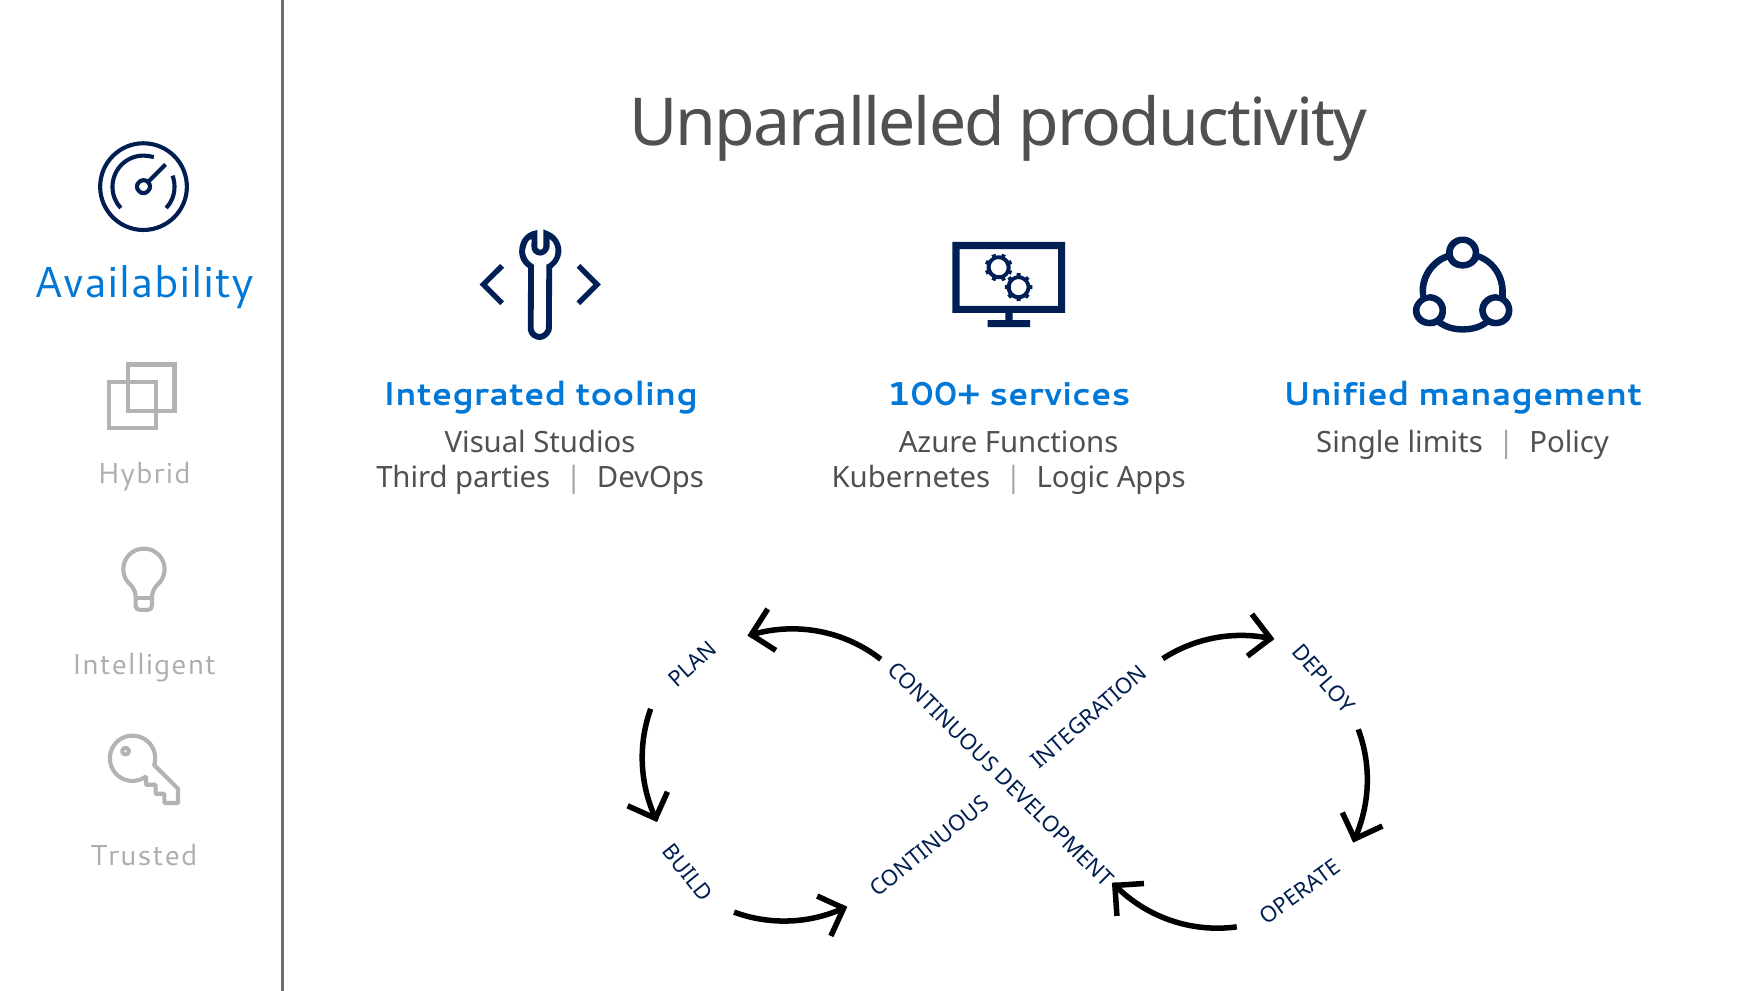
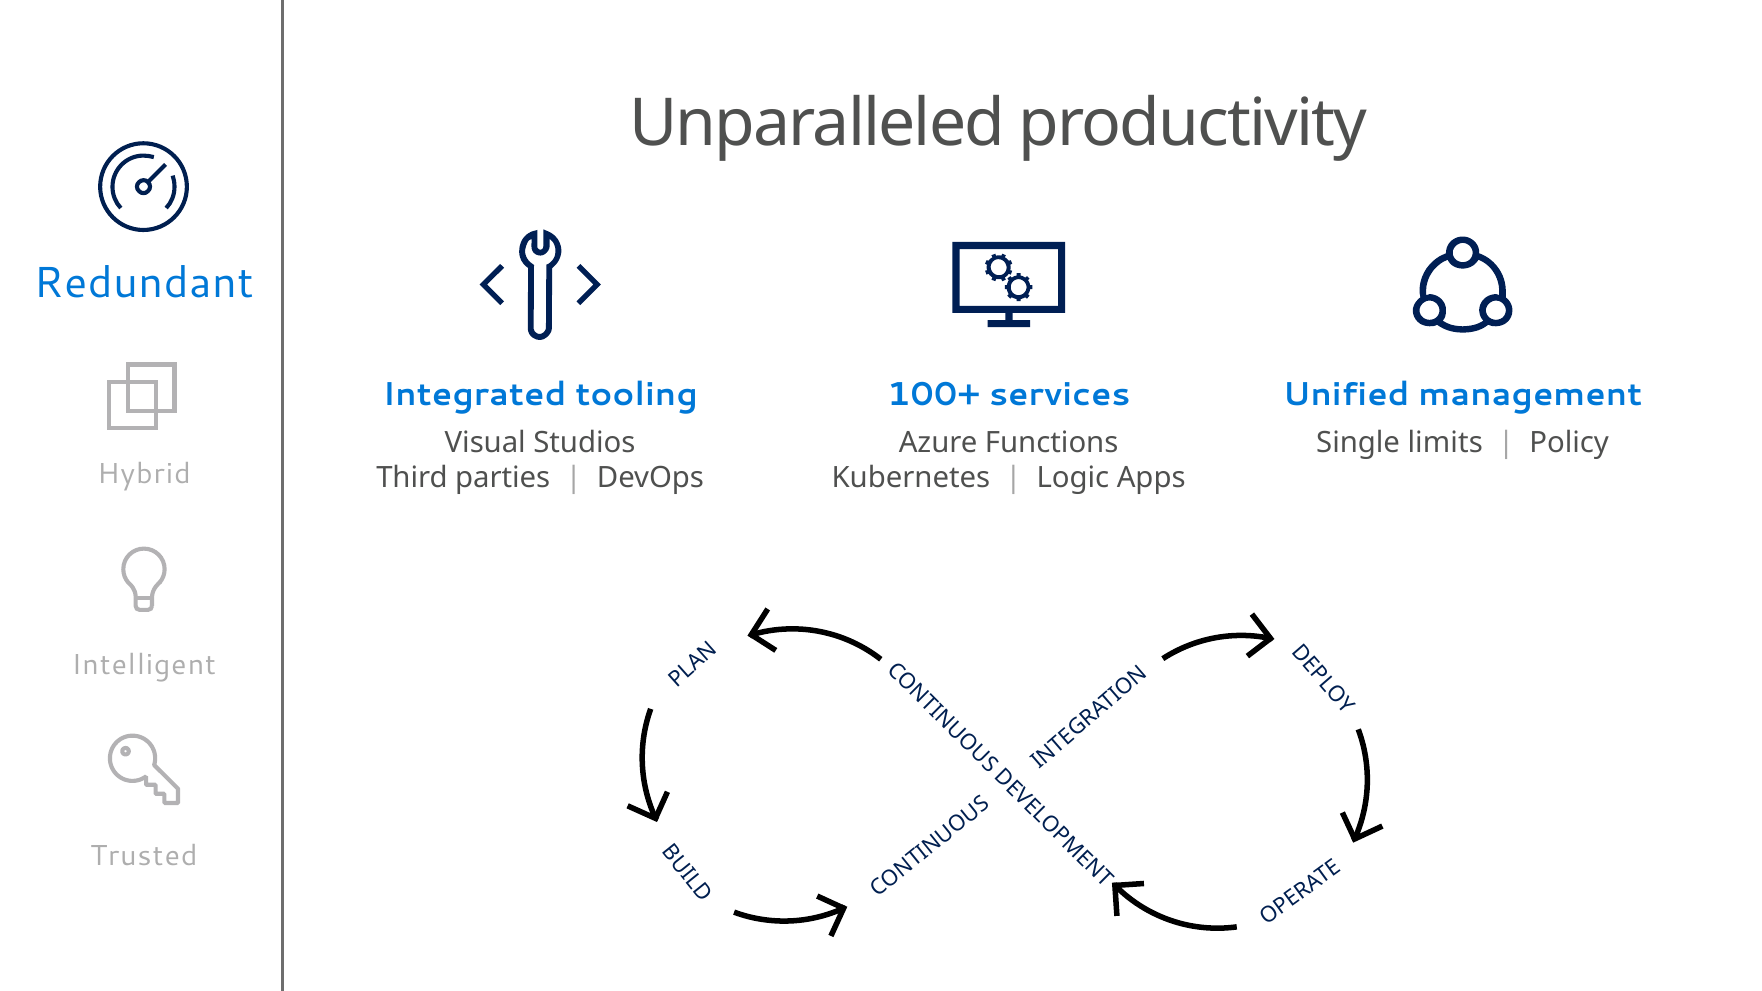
Availability: Availability -> Redundant
